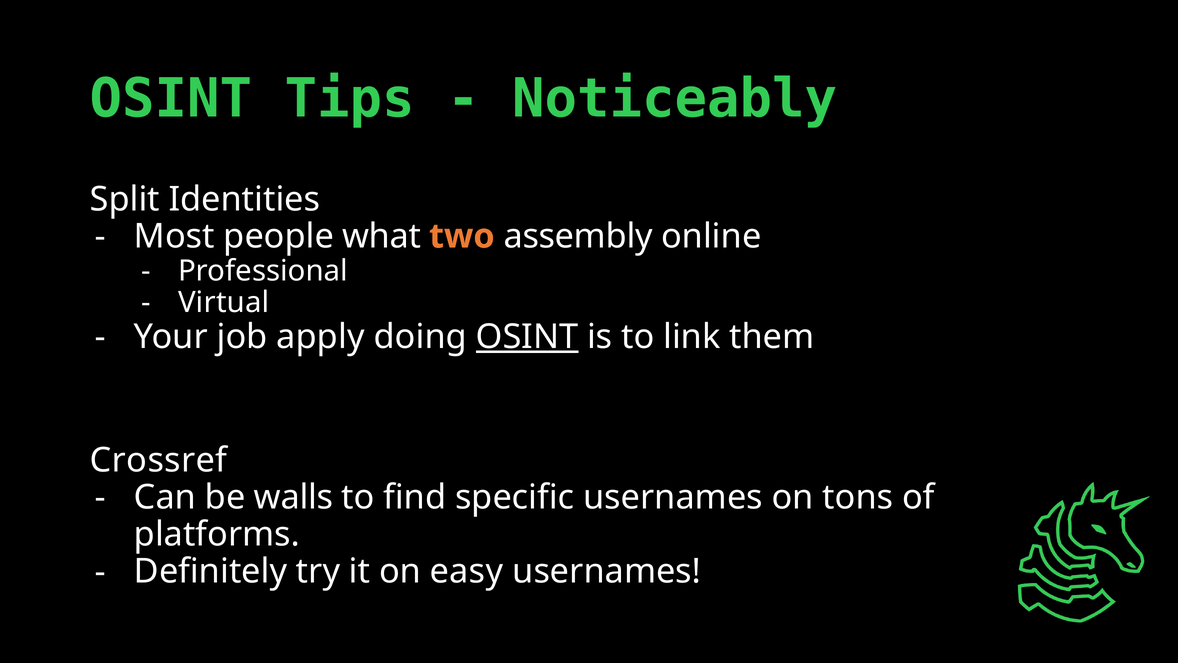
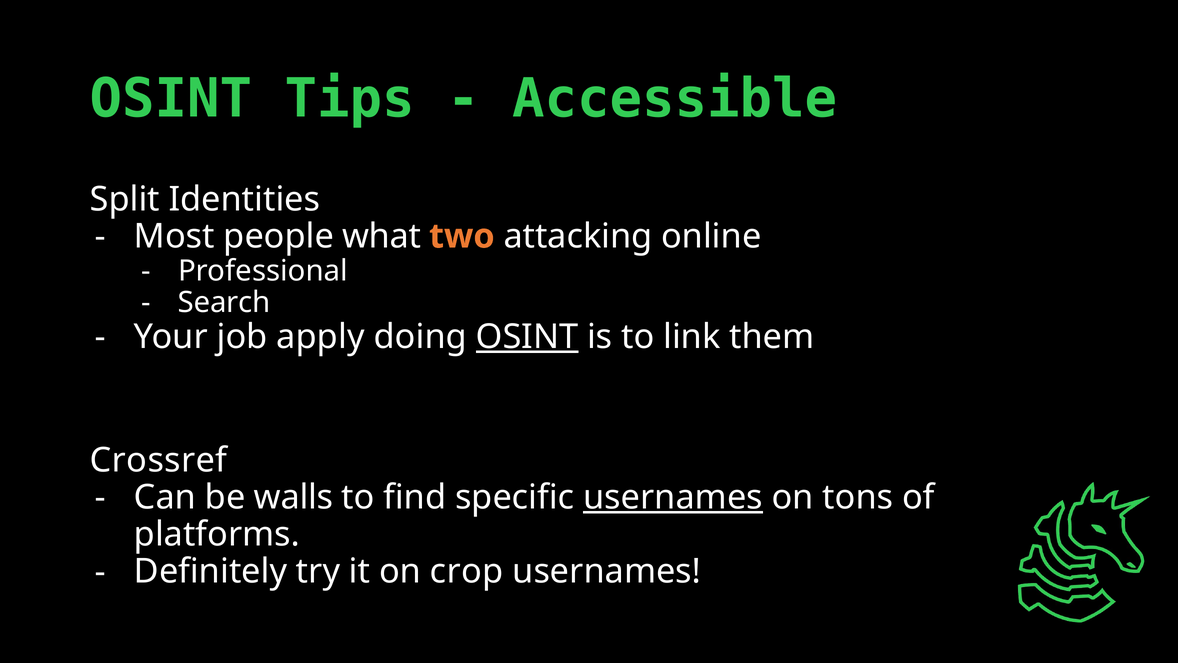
Noticeably: Noticeably -> Accessible
assembly: assembly -> attacking
Virtual: Virtual -> Search
usernames at (673, 497) underline: none -> present
easy: easy -> crop
